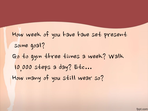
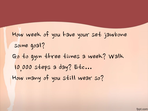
have have: have -> your
present: present -> jawbone
